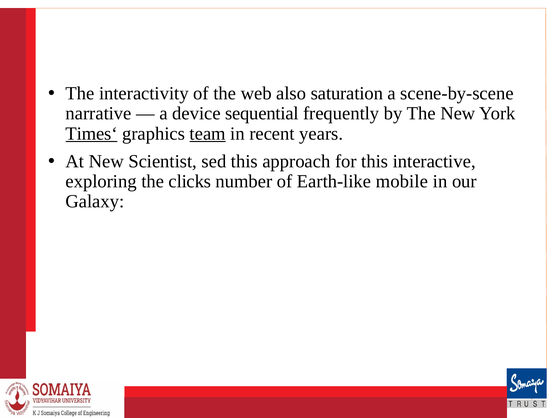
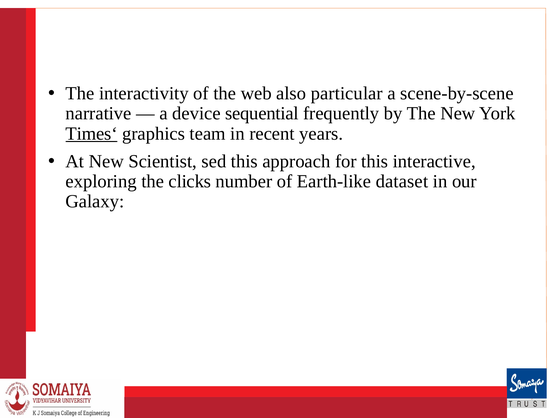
saturation: saturation -> particular
team underline: present -> none
mobile: mobile -> dataset
